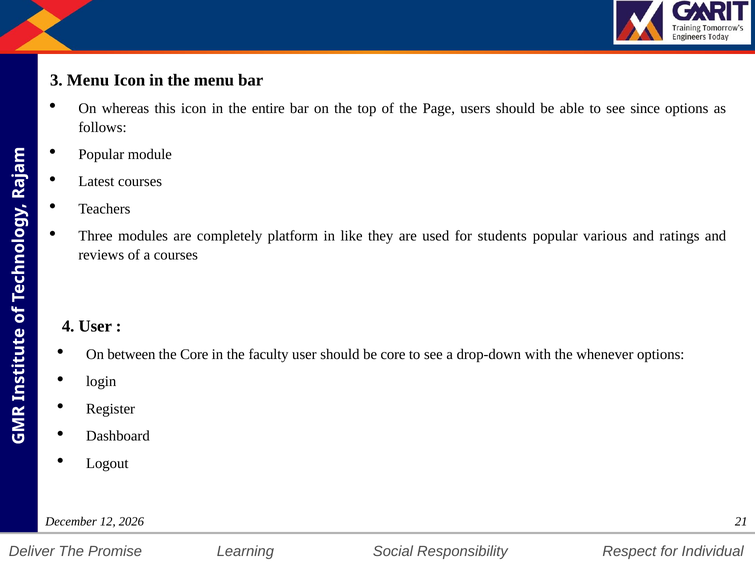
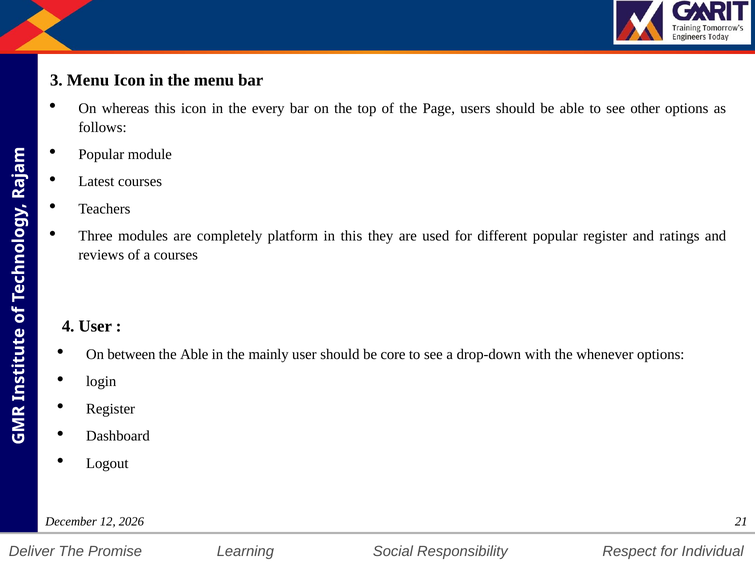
entire: entire -> every
since: since -> other
in like: like -> this
students: students -> different
popular various: various -> register
the Core: Core -> Able
faculty: faculty -> mainly
